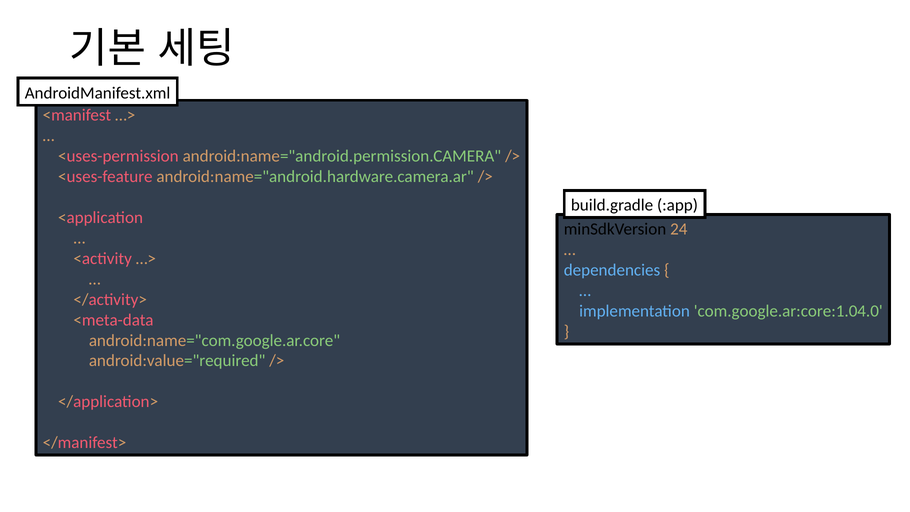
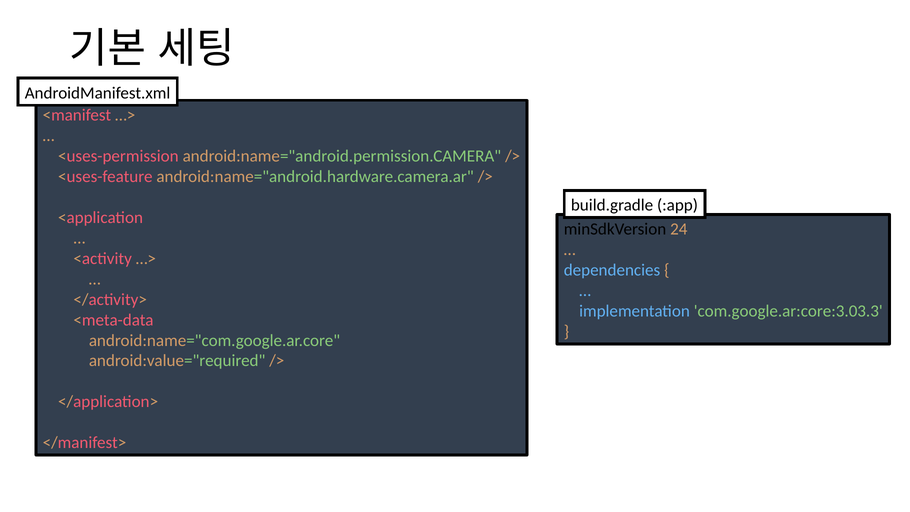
com.google.ar:core:1.04.0: com.google.ar:core:1.04.0 -> com.google.ar:core:3.03.3
